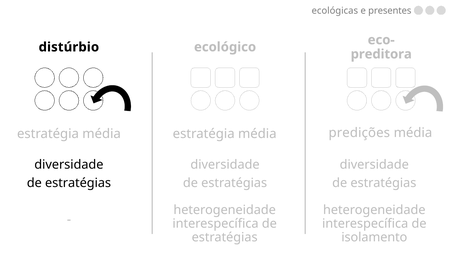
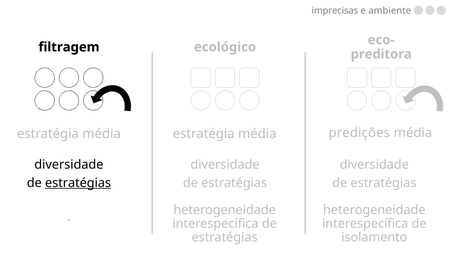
ecológicas: ecológicas -> imprecisas
presentes: presentes -> ambiente
distúrbio: distúrbio -> filtragem
estratégias at (78, 183) underline: none -> present
